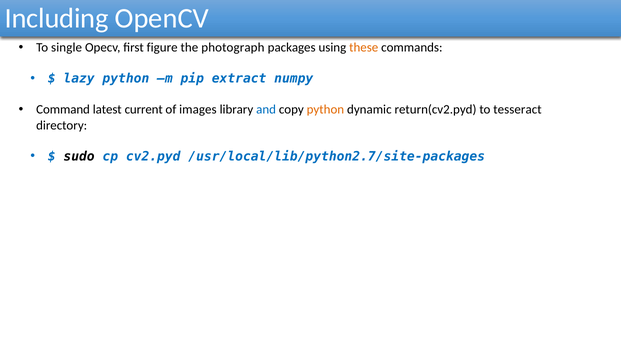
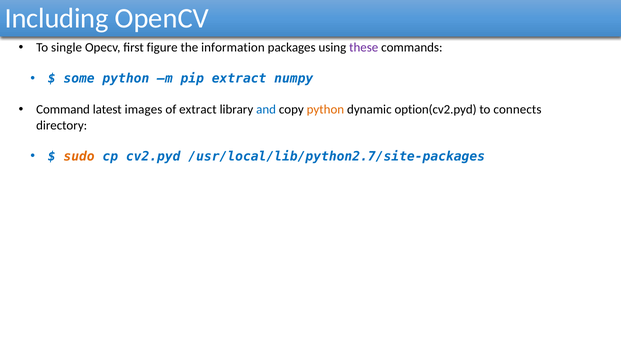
photograph: photograph -> information
these colour: orange -> purple
lazy: lazy -> some
current: current -> images
of images: images -> extract
return(cv2.pyd: return(cv2.pyd -> option(cv2.pyd
tesseract: tesseract -> connects
sudo colour: black -> orange
